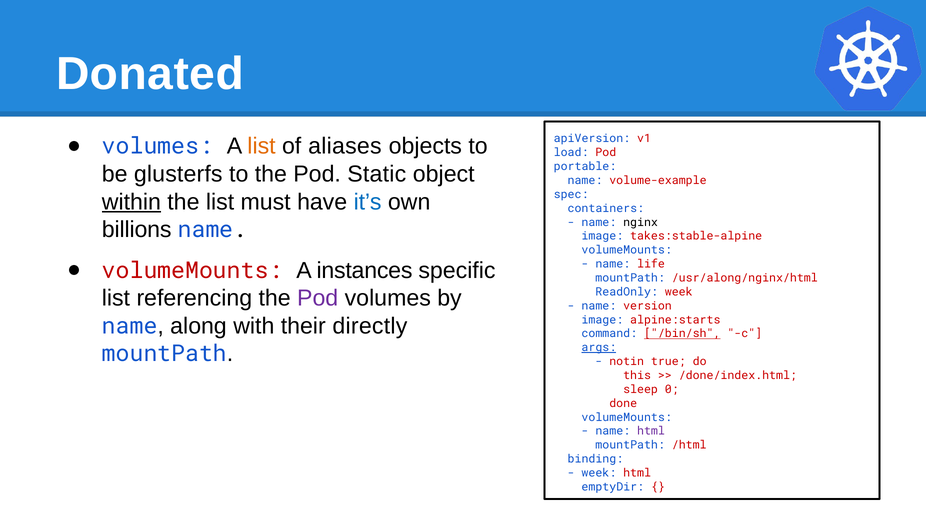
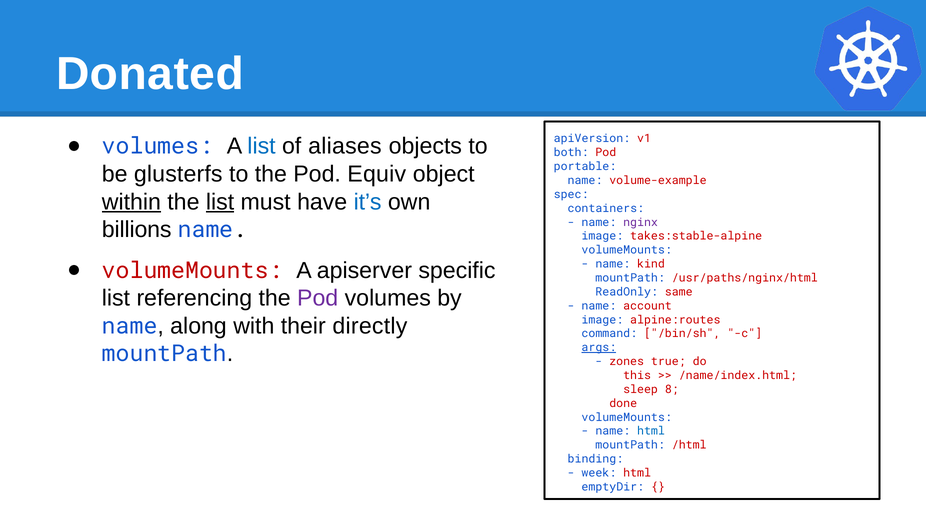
list at (261, 146) colour: orange -> blue
load: load -> both
Static: Static -> Equiv
list at (220, 202) underline: none -> present
nginx colour: black -> purple
instances: instances -> apiserver
life: life -> kind
/usr/along/nginx/html: /usr/along/nginx/html -> /usr/paths/nginx/html
ReadOnly week: week -> same
version: version -> account
alpine:starts: alpine:starts -> alpine:routes
/bin/sh underline: present -> none
notin: notin -> zones
/done/index.html: /done/index.html -> /name/index.html
0: 0 -> 8
html at (651, 431) colour: purple -> blue
